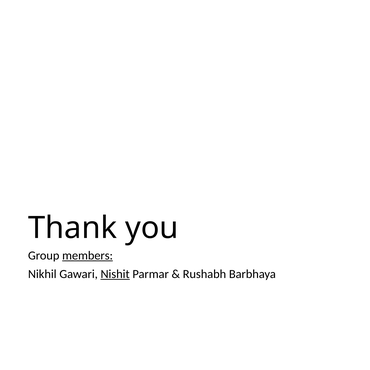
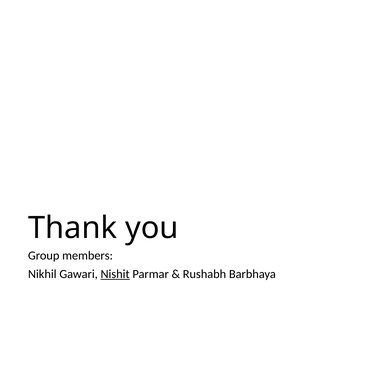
members underline: present -> none
